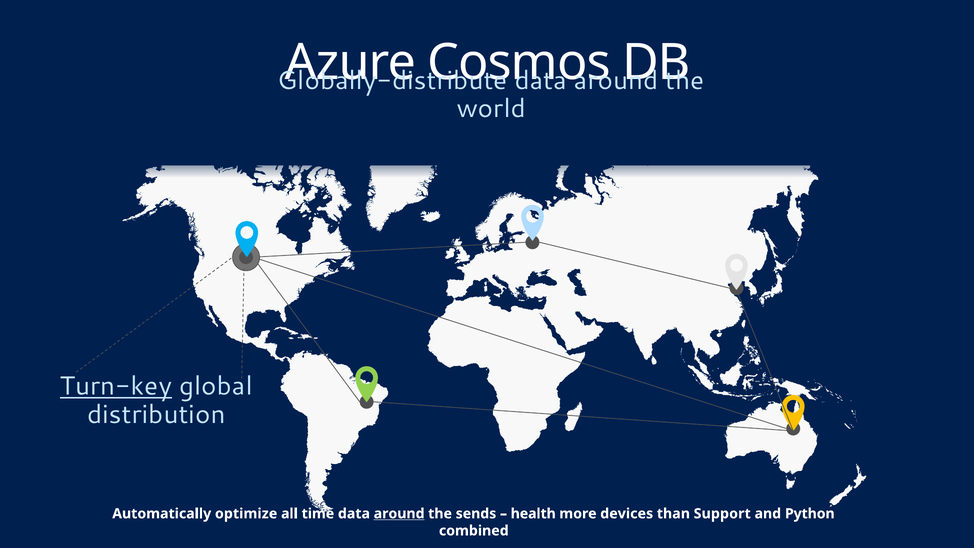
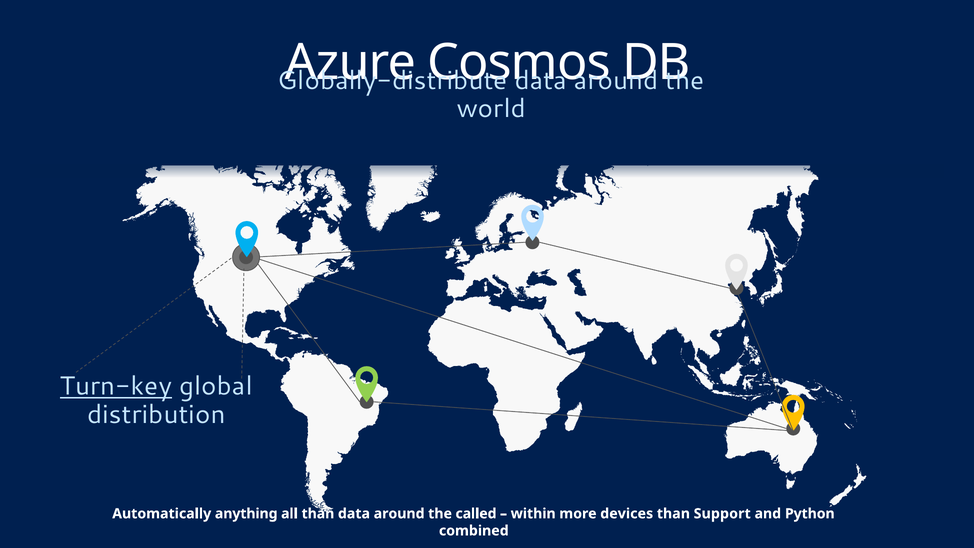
optimize: optimize -> anything
all time: time -> than
around at (399, 513) underline: present -> none
sends: sends -> called
health: health -> within
